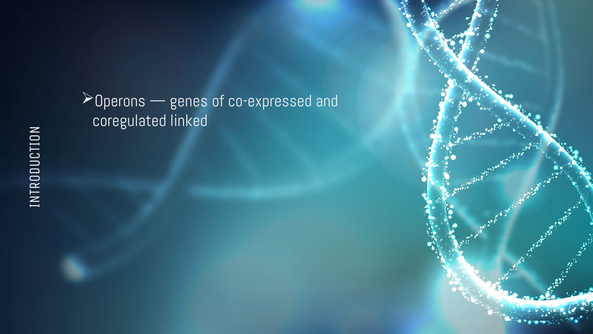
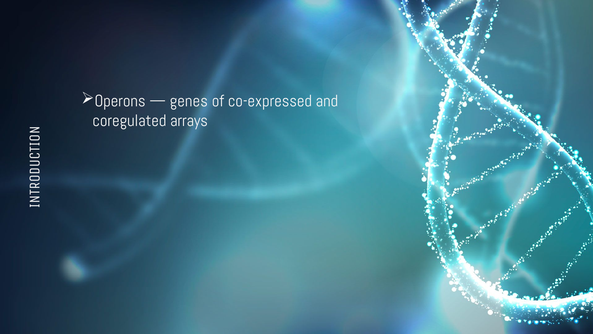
linked: linked -> arrays
